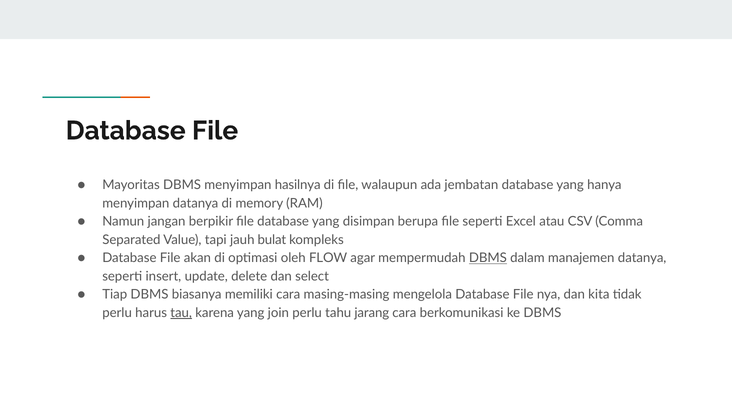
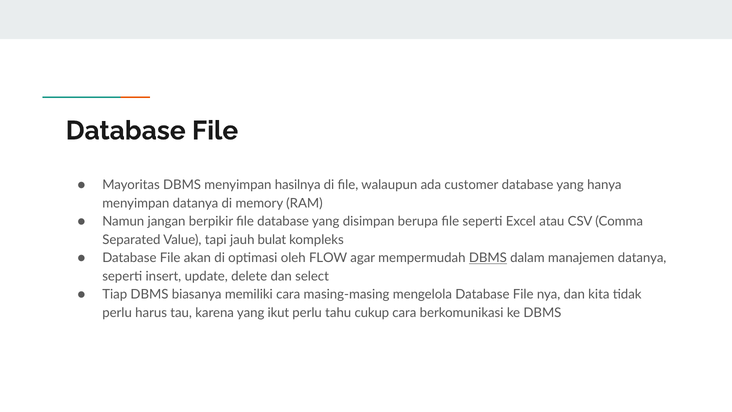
jembatan: jembatan -> customer
tau underline: present -> none
join: join -> ikut
jarang: jarang -> cukup
